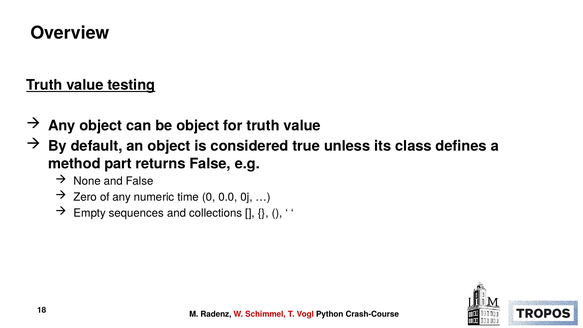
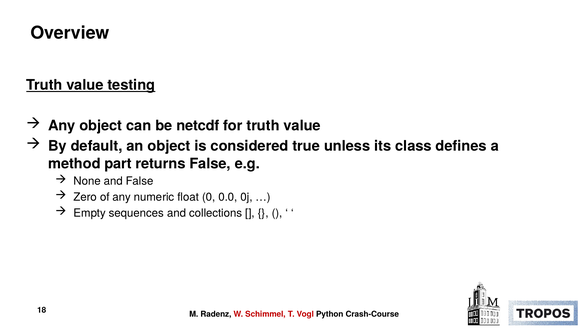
be object: object -> netcdf
time: time -> float
